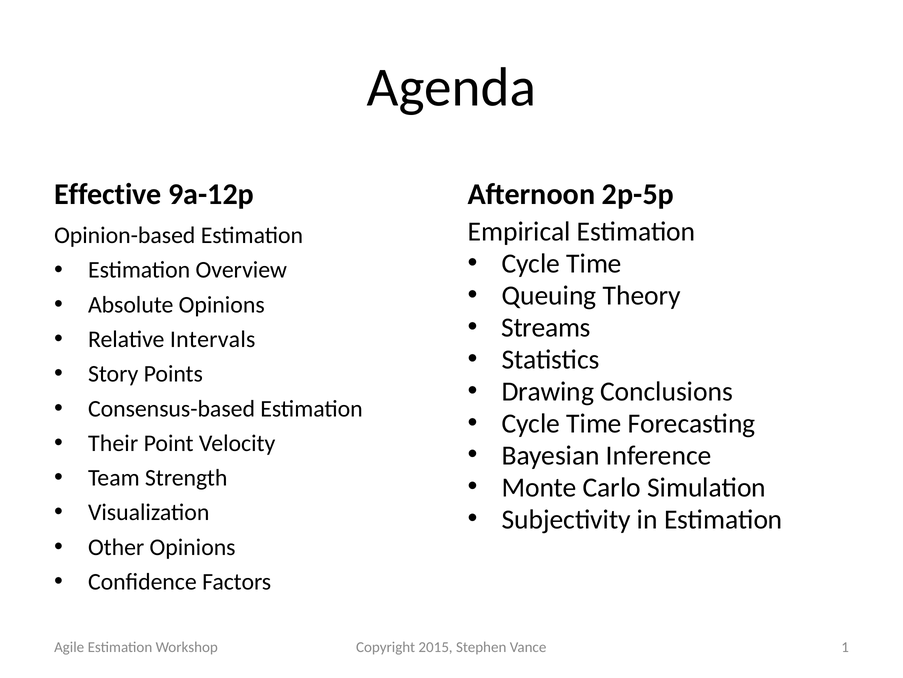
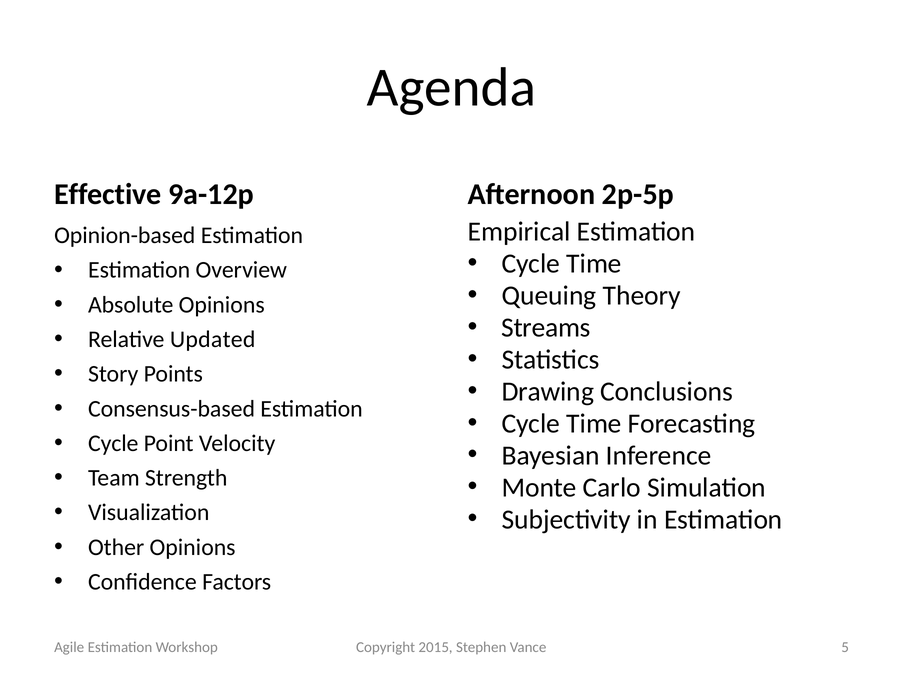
Intervals: Intervals -> Updated
Their at (113, 443): Their -> Cycle
1: 1 -> 5
